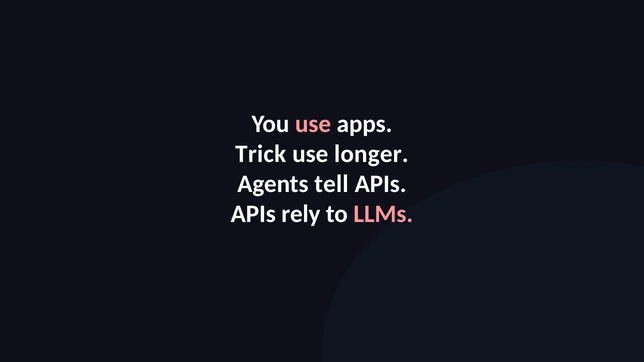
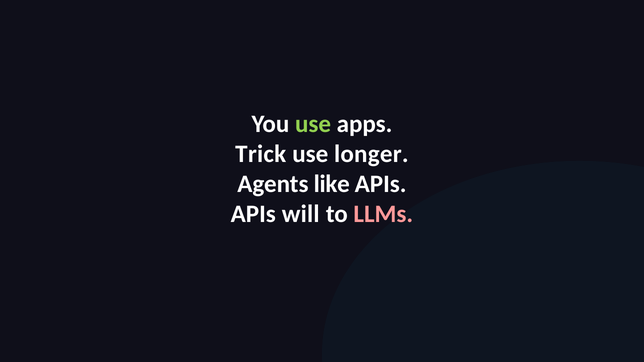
use at (313, 124) colour: pink -> light green
tell: tell -> like
rely: rely -> will
